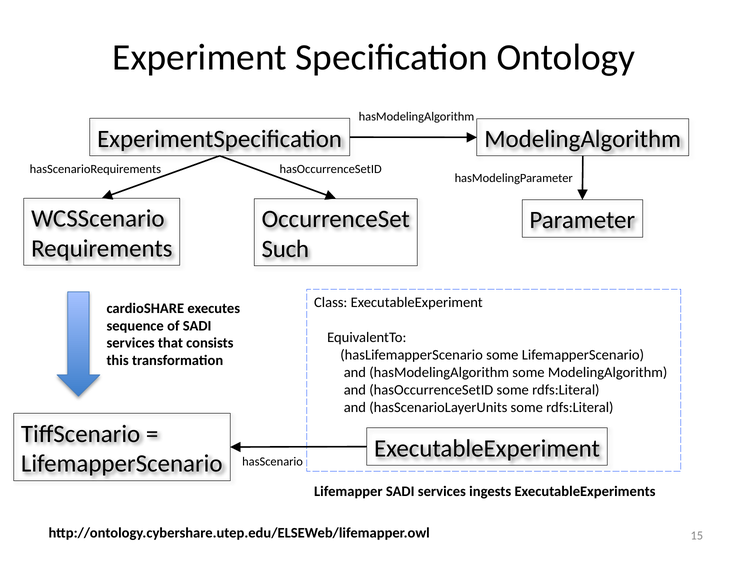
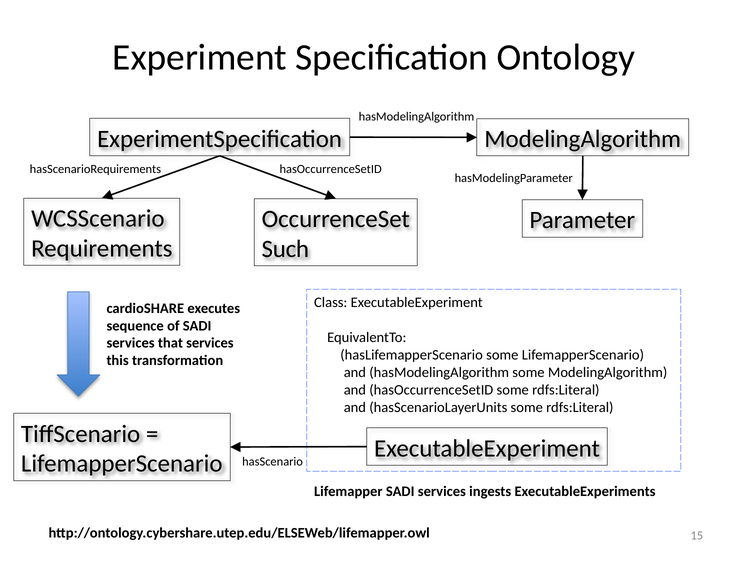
that consists: consists -> services
